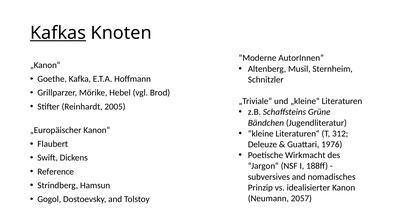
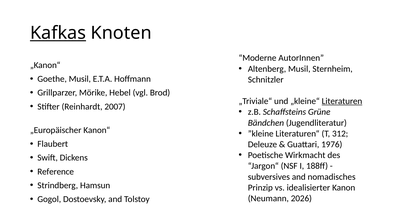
Goethe Kafka: Kafka -> Musil
Literaturen underline: none -> present
2005: 2005 -> 2007
2057: 2057 -> 2026
